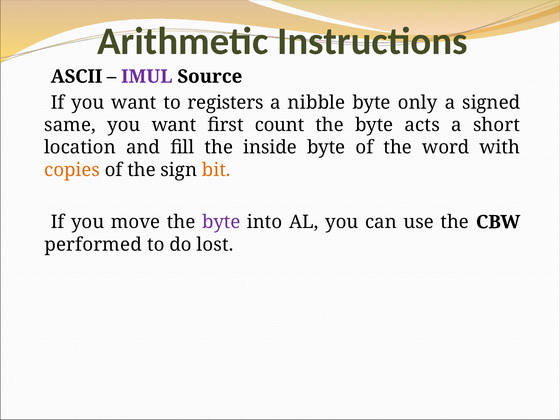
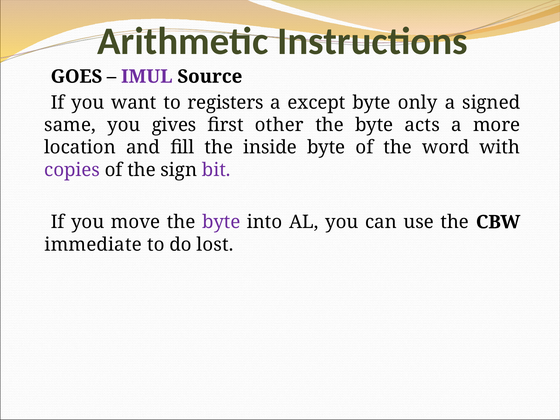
ASCII: ASCII -> GOES
nibble: nibble -> except
want at (174, 125): want -> gives
count: count -> other
short: short -> more
copies colour: orange -> purple
bit colour: orange -> purple
performed: performed -> immediate
